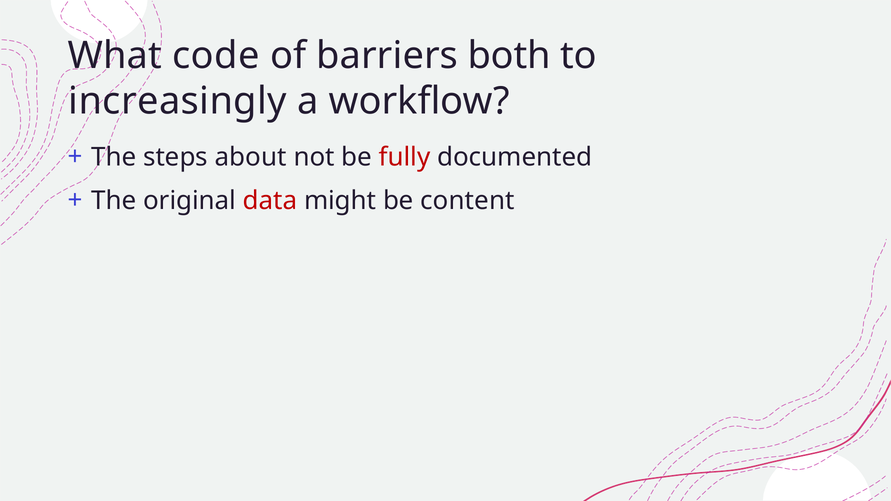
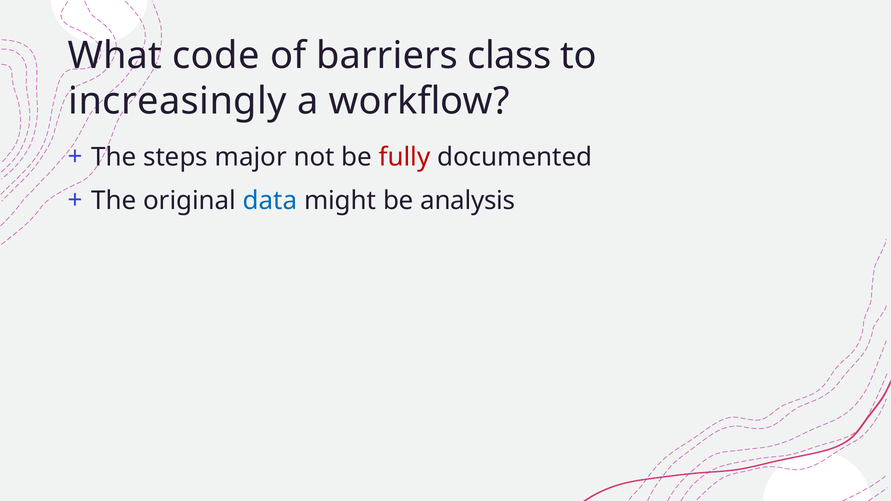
both: both -> class
about: about -> major
data colour: red -> blue
content: content -> analysis
